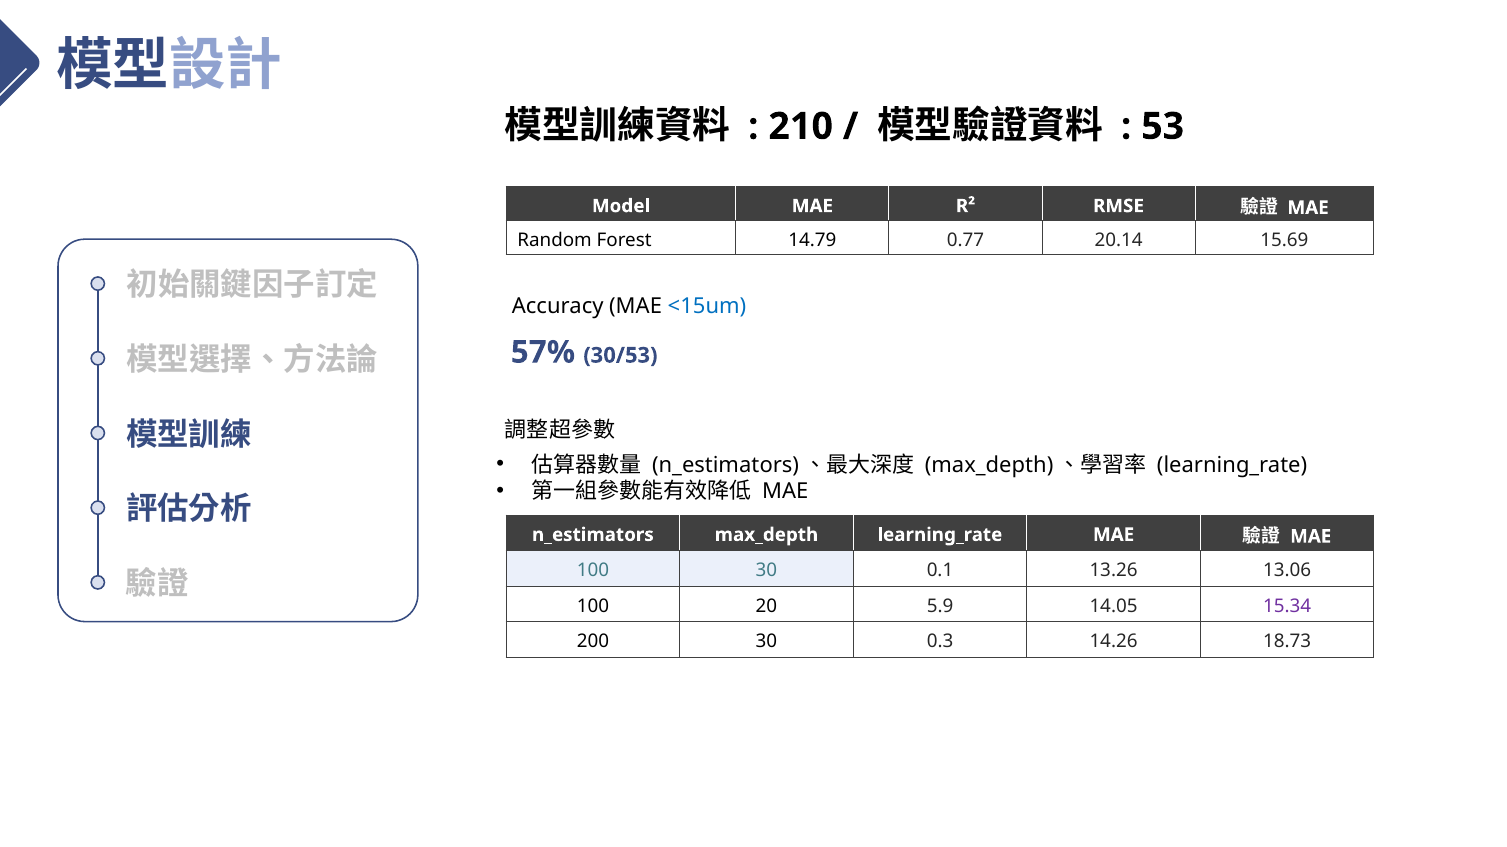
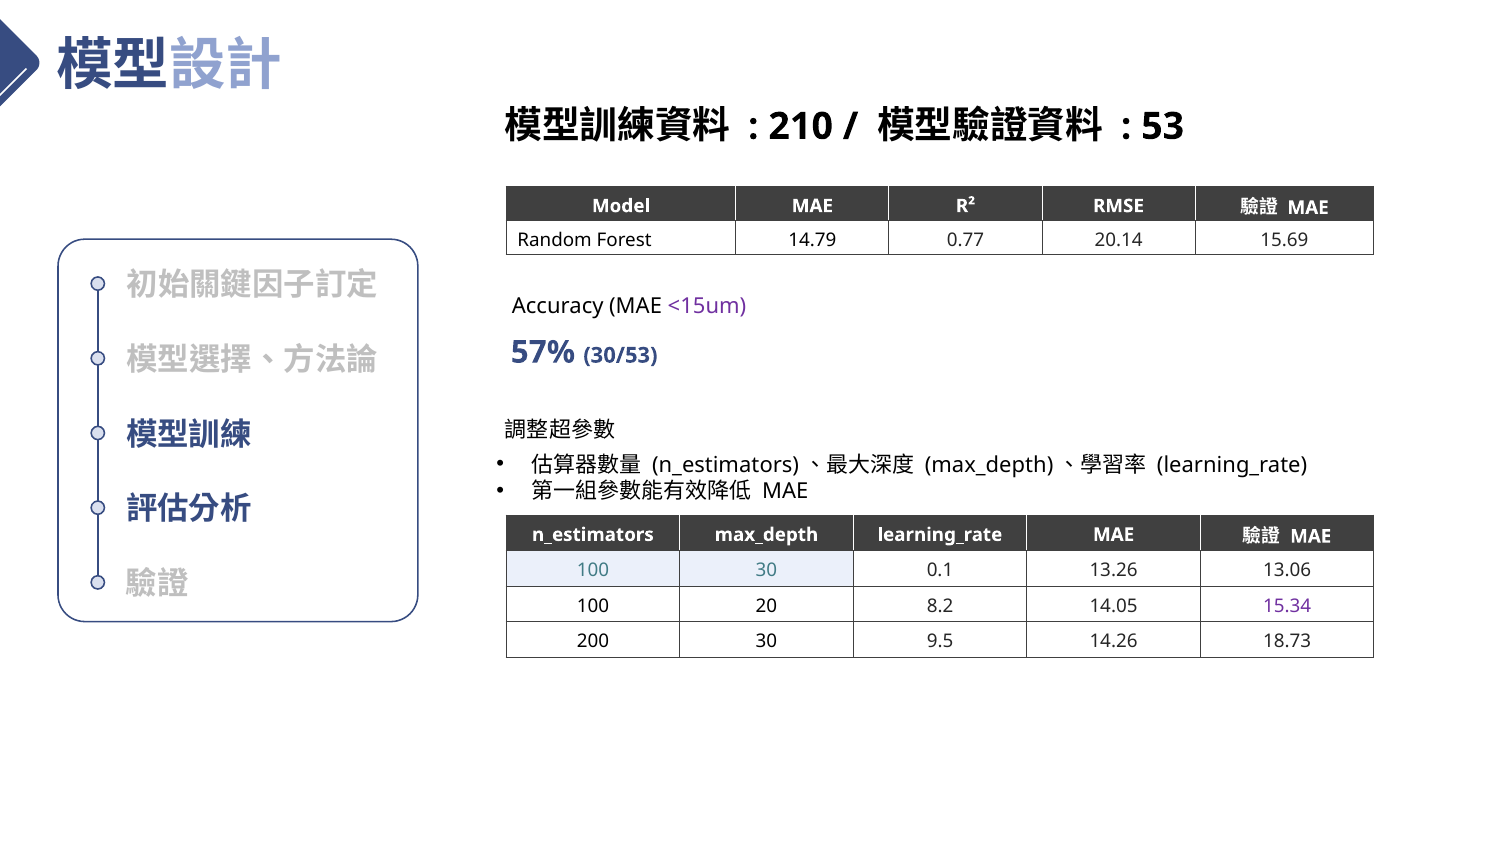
<15um colour: blue -> purple
5.9: 5.9 -> 8.2
0.3: 0.3 -> 9.5
